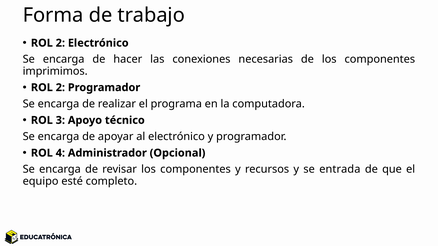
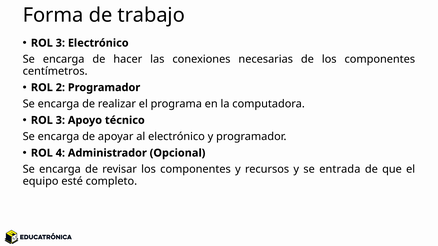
2 at (60, 43): 2 -> 3
imprimimos: imprimimos -> centímetros
